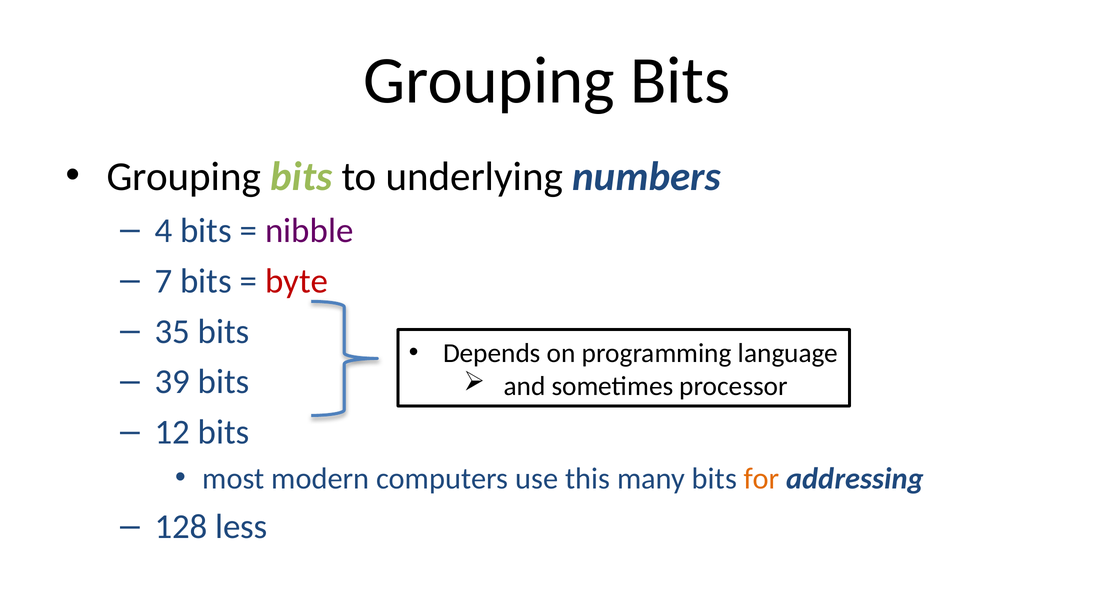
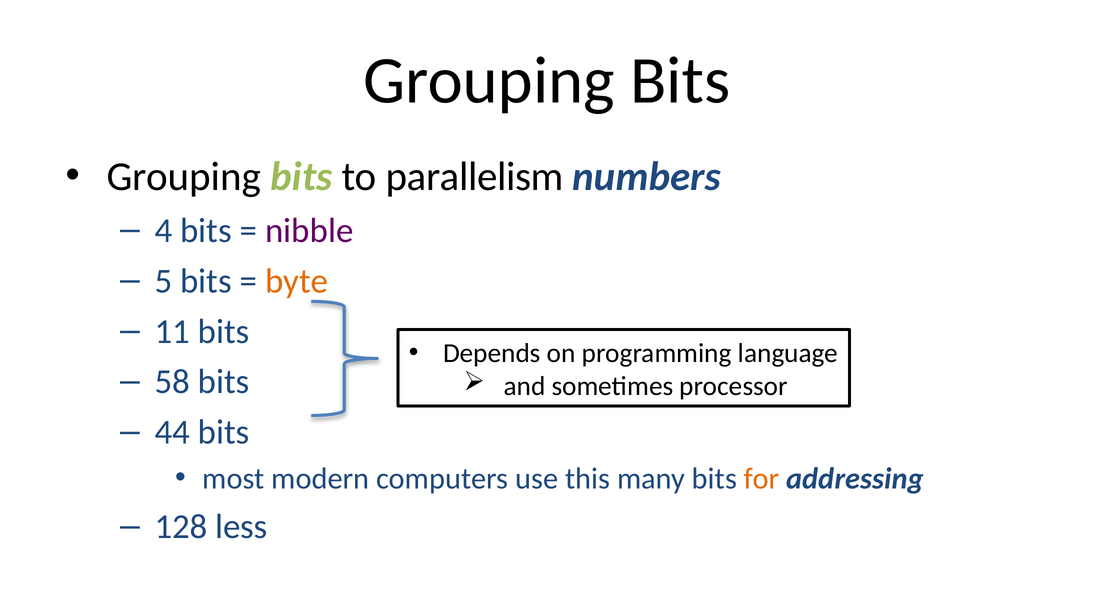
underlying: underlying -> parallelism
7: 7 -> 5
byte colour: red -> orange
35: 35 -> 11
39: 39 -> 58
12: 12 -> 44
